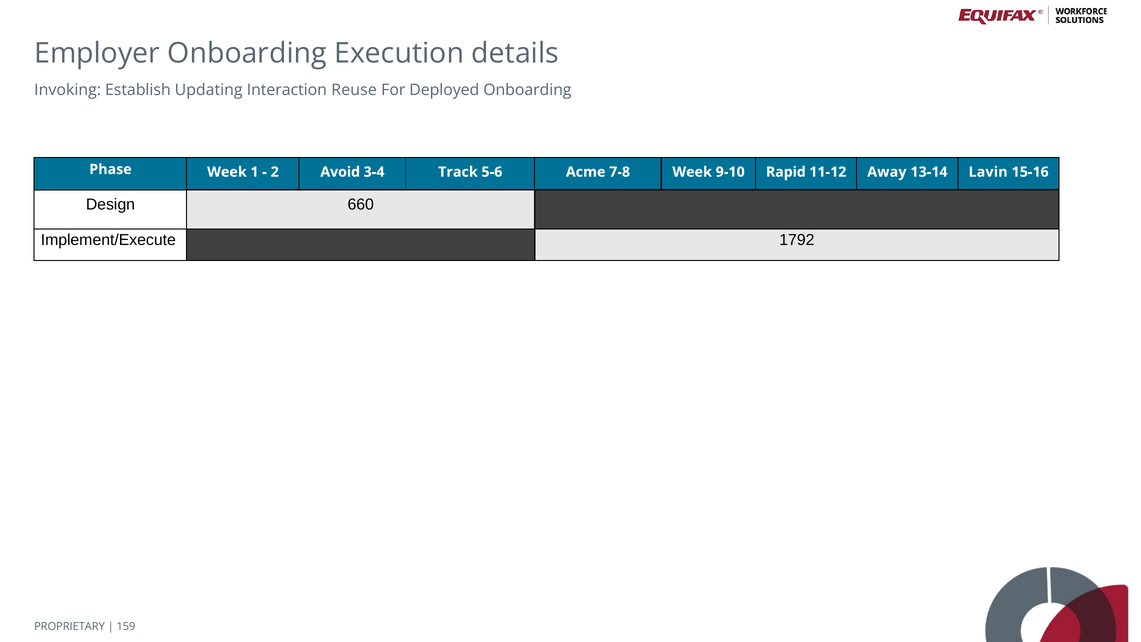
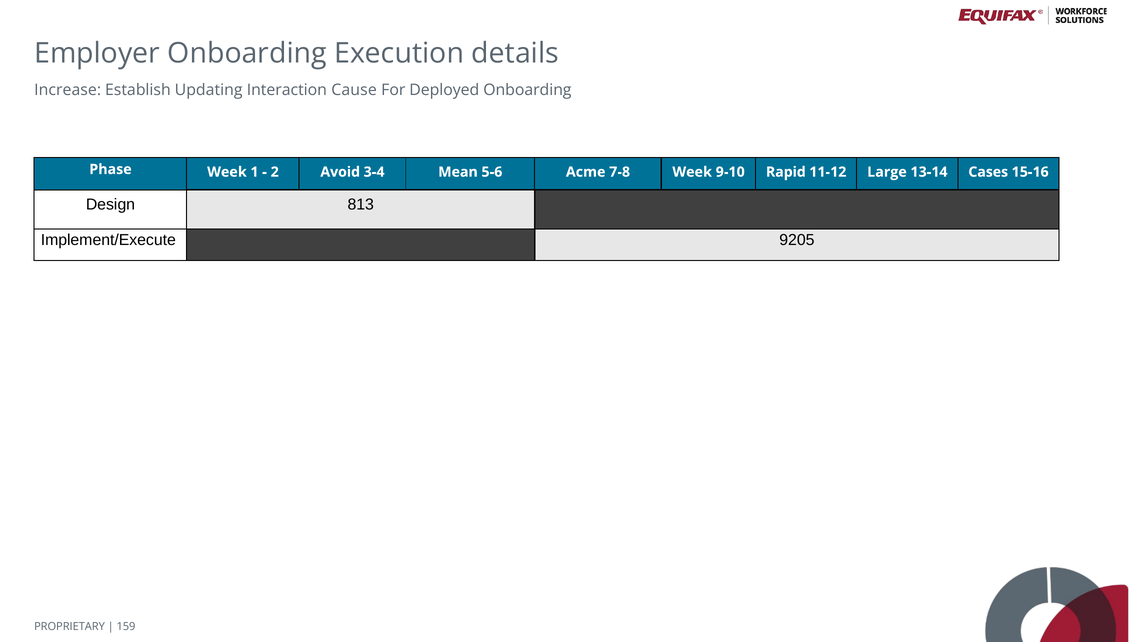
Invoking: Invoking -> Increase
Reuse: Reuse -> Cause
Track: Track -> Mean
Away: Away -> Large
Lavin: Lavin -> Cases
660: 660 -> 813
1792: 1792 -> 9205
